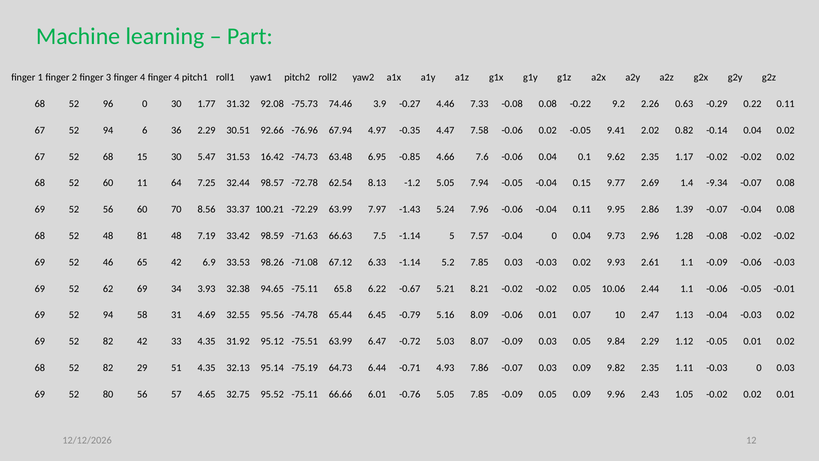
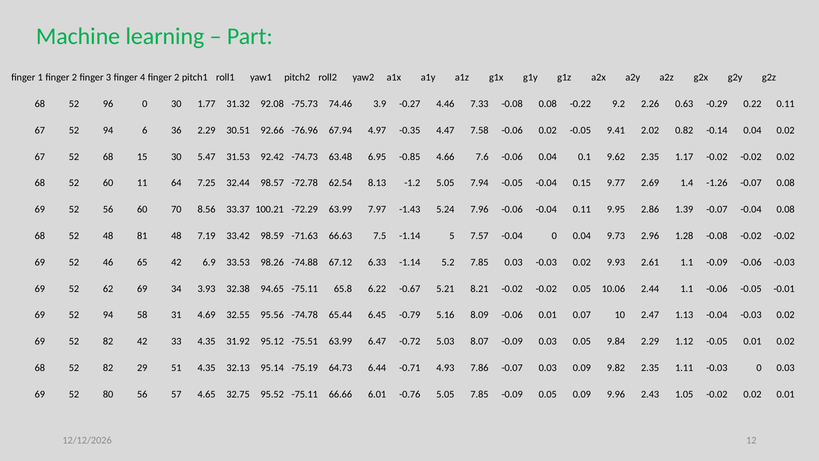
4 finger 4: 4 -> 2
16.42: 16.42 -> 92.42
-9.34: -9.34 -> -1.26
-71.08: -71.08 -> -74.88
